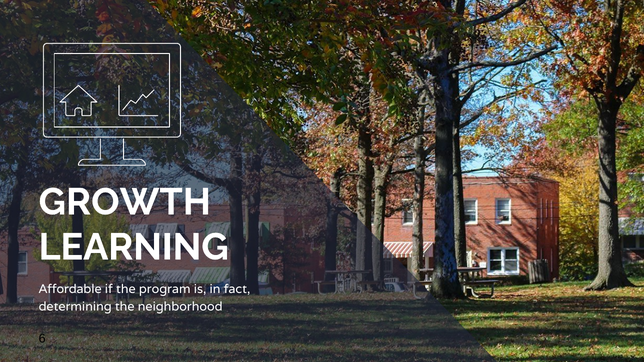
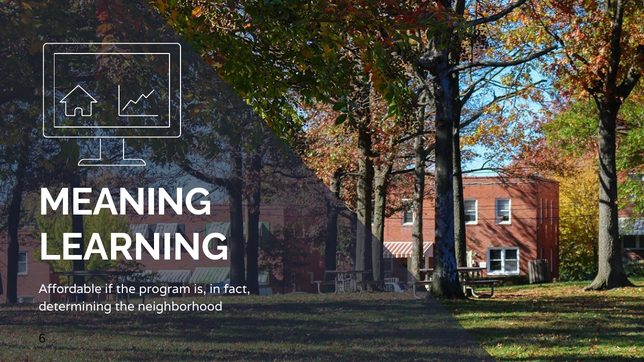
GROWTH: GROWTH -> MEANING
